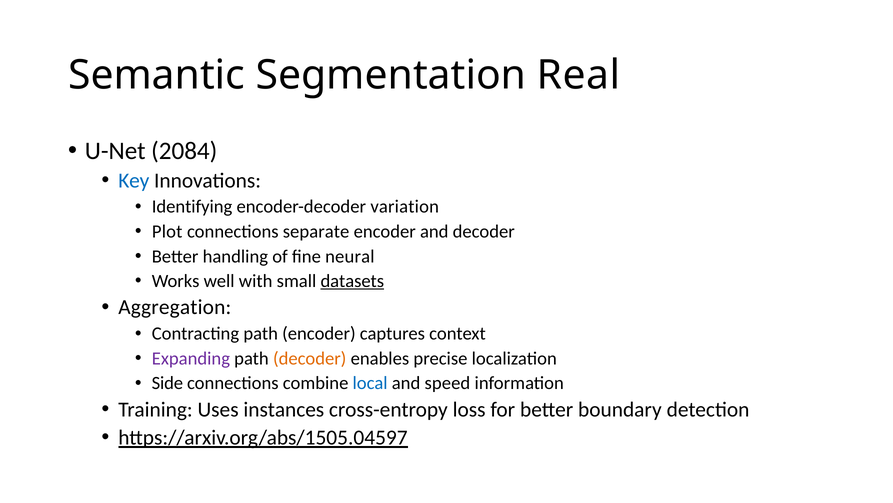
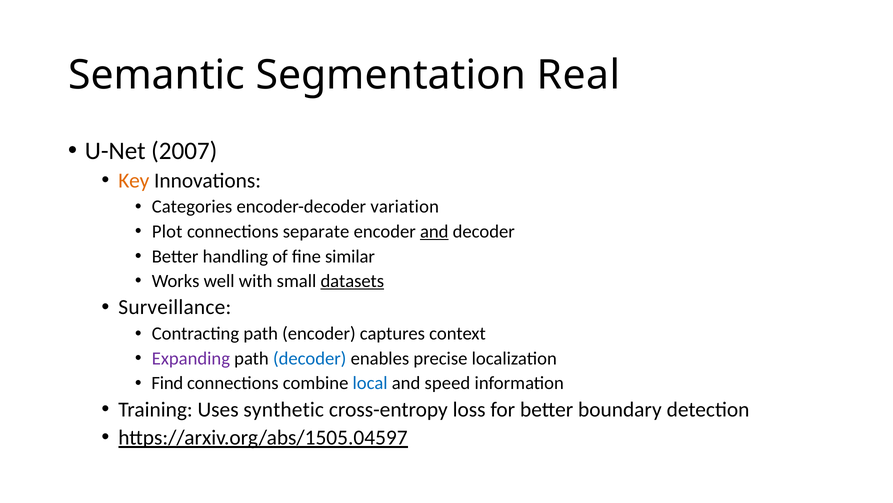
2084: 2084 -> 2007
Key colour: blue -> orange
Identifying: Identifying -> Categories
and at (434, 231) underline: none -> present
neural: neural -> similar
Aggregation: Aggregation -> Surveillance
decoder at (310, 358) colour: orange -> blue
Side: Side -> Find
instances: instances -> synthetic
